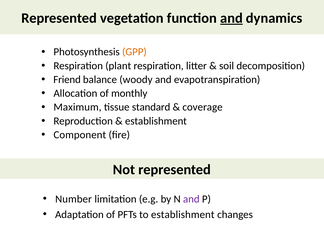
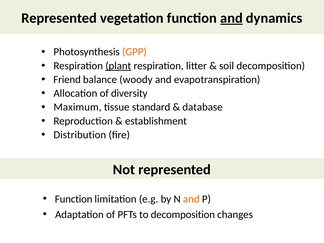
plant underline: none -> present
monthly: monthly -> diversity
coverage: coverage -> database
Component: Component -> Distribution
Number at (74, 199): Number -> Function
and at (191, 199) colour: purple -> orange
to establishment: establishment -> decomposition
